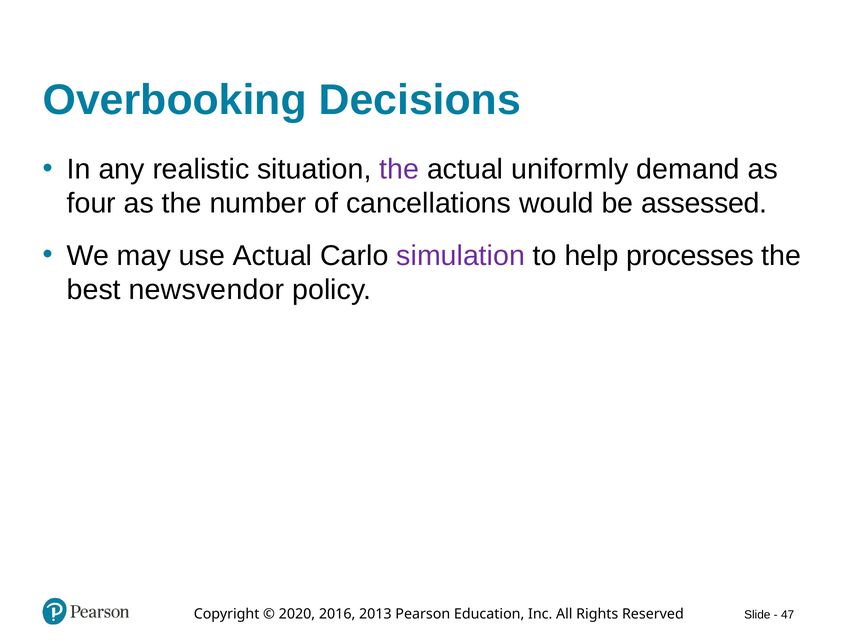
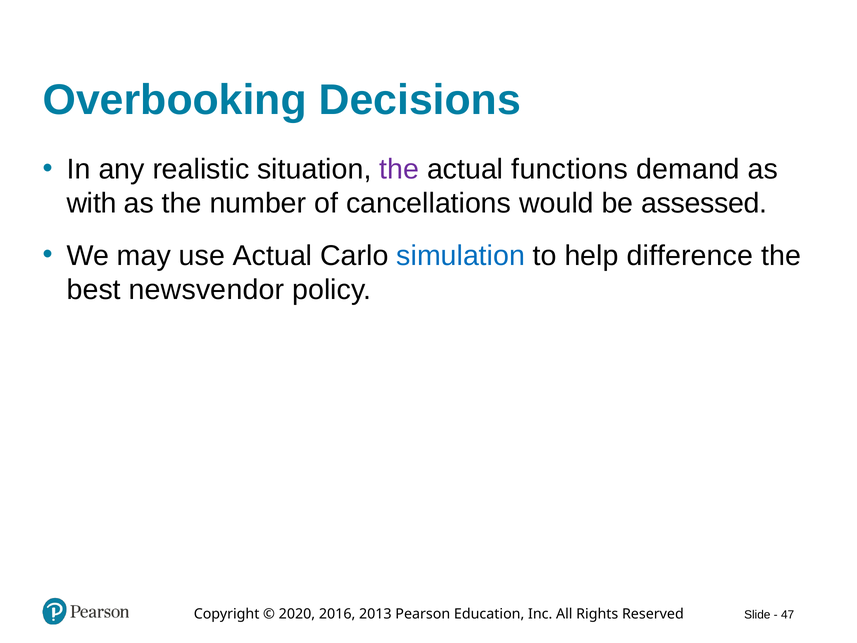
uniformly: uniformly -> functions
four: four -> with
simulation colour: purple -> blue
processes: processes -> difference
